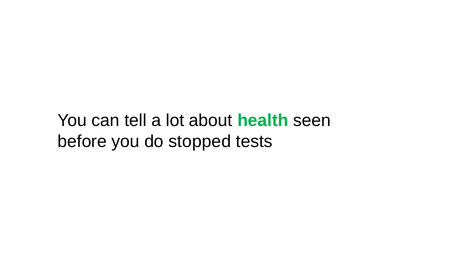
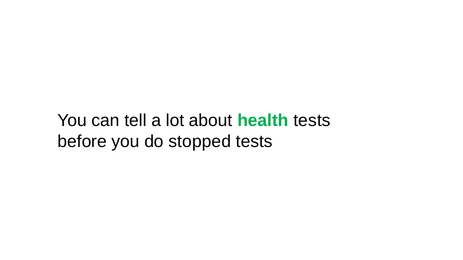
health seen: seen -> tests
